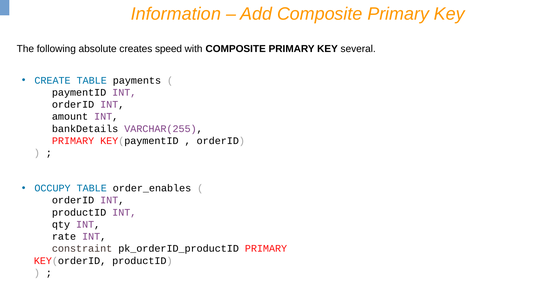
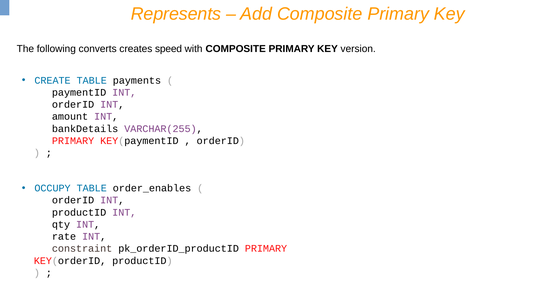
Information: Information -> Represents
absolute: absolute -> converts
several: several -> version
